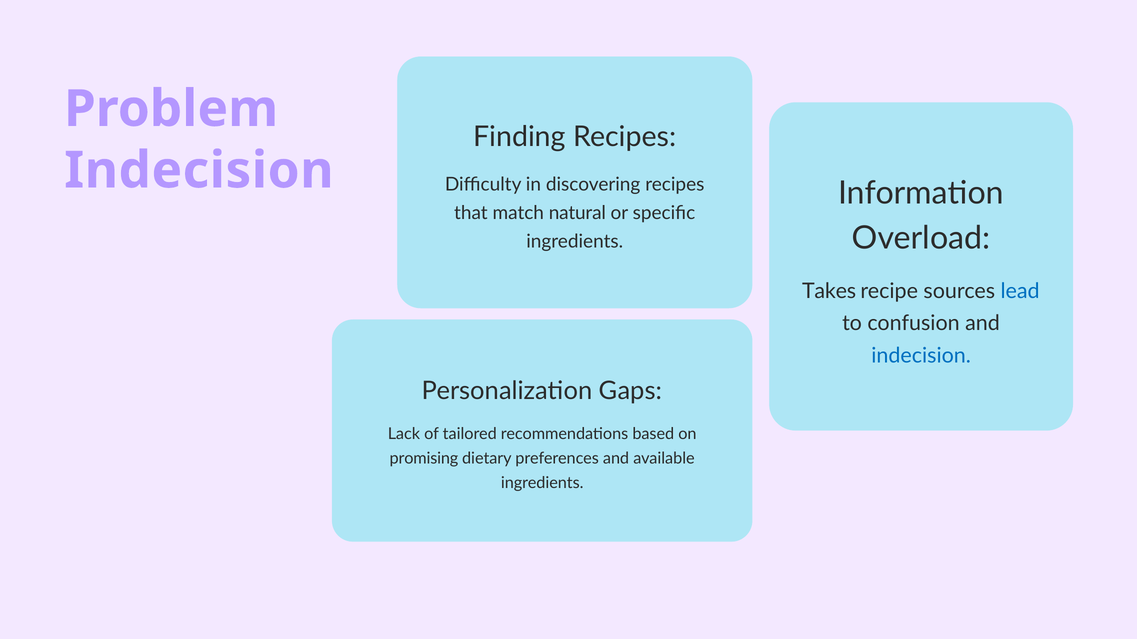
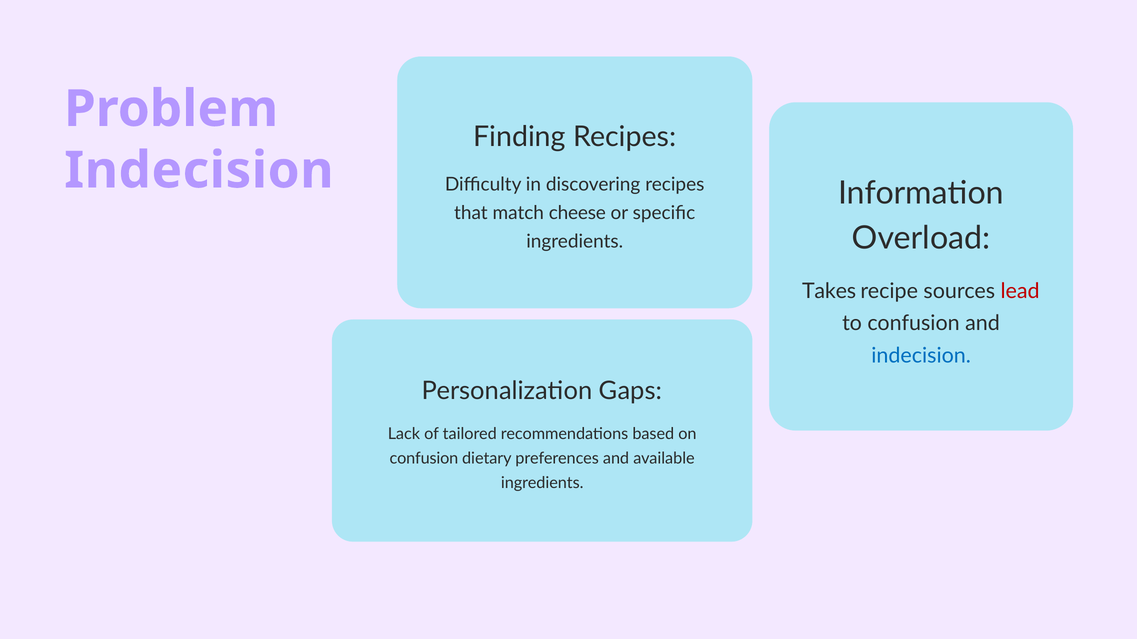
natural: natural -> cheese
lead colour: blue -> red
promising at (424, 459): promising -> confusion
